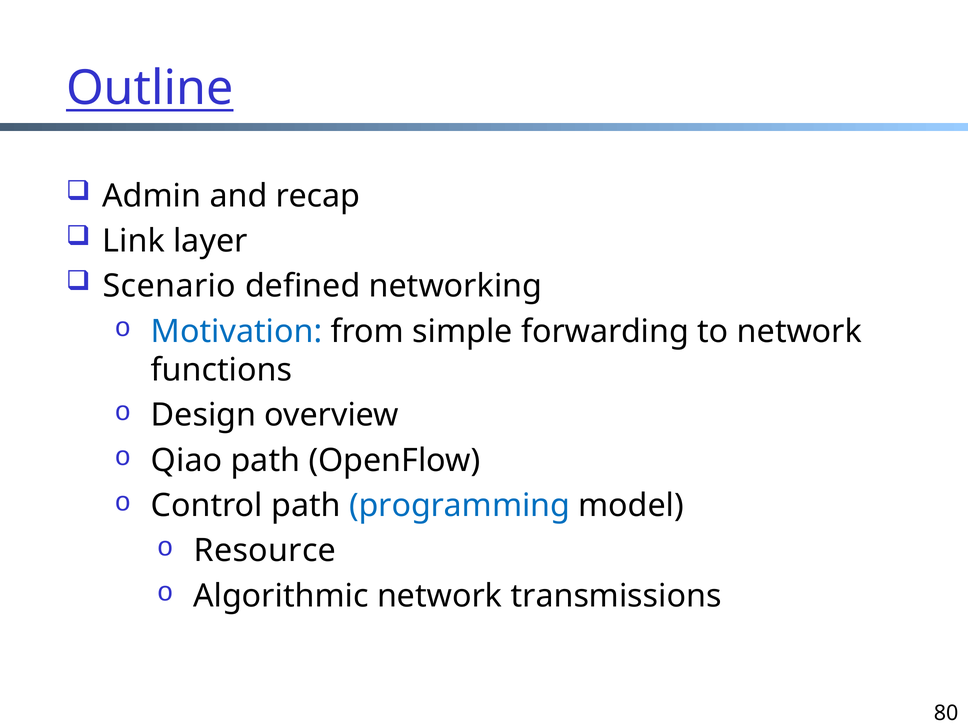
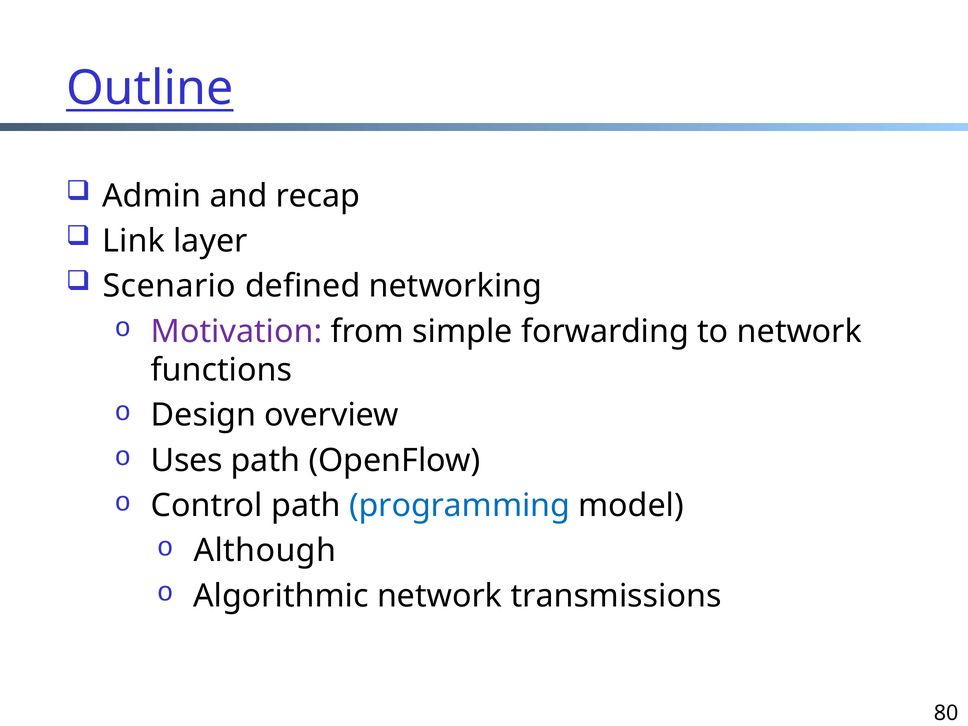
Motivation colour: blue -> purple
Qiao: Qiao -> Uses
Resource: Resource -> Although
